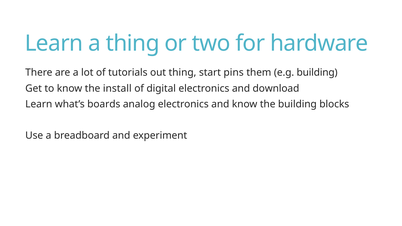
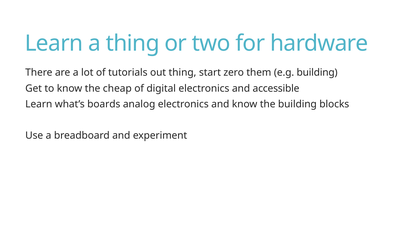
pins: pins -> zero
install: install -> cheap
download: download -> accessible
